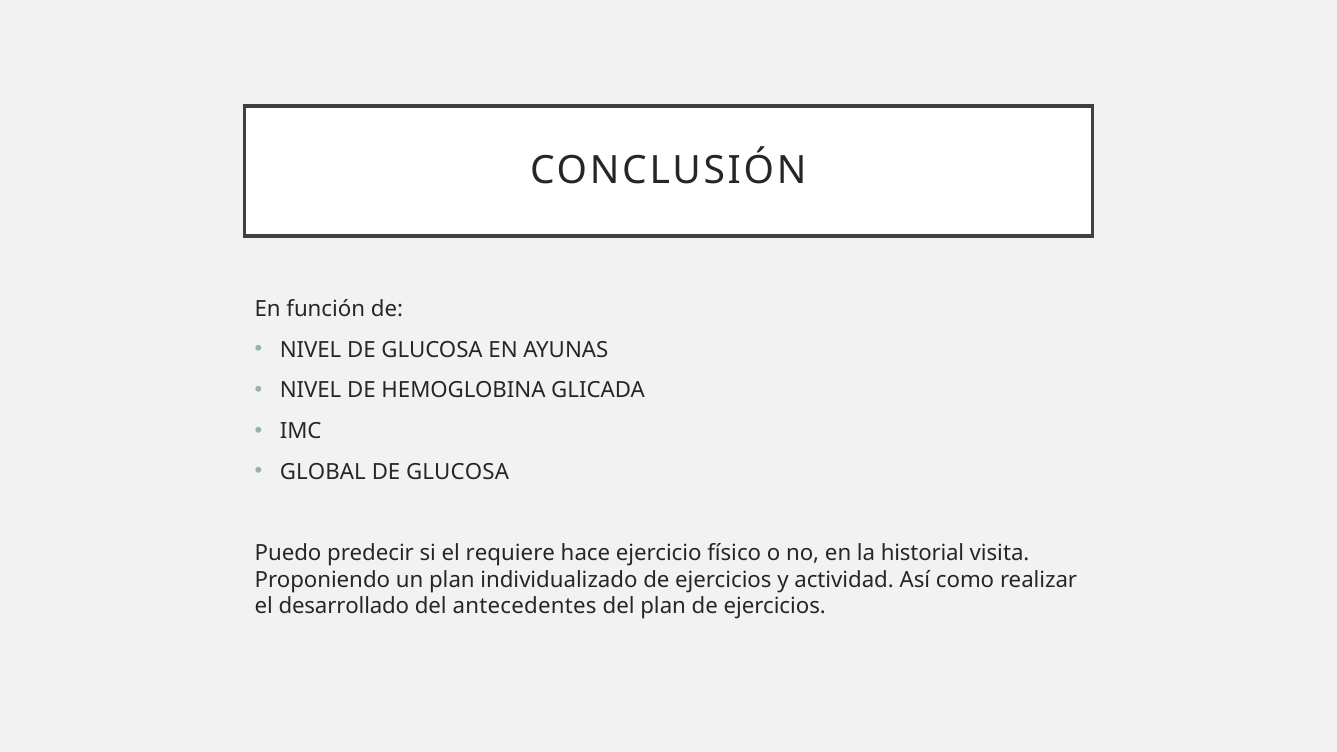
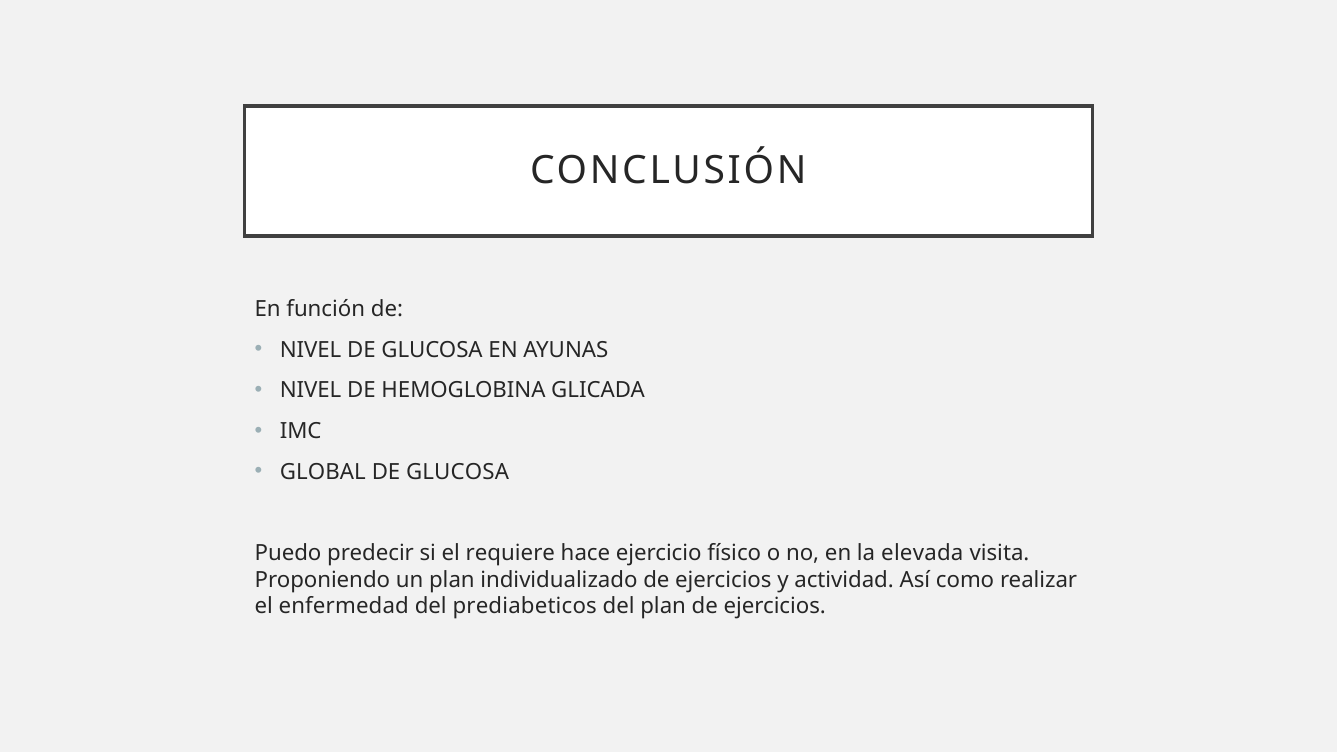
historial: historial -> elevada
desarrollado: desarrollado -> enfermedad
antecedentes: antecedentes -> prediabeticos
